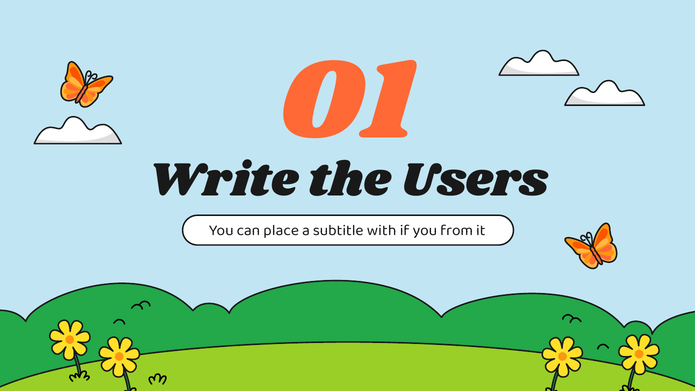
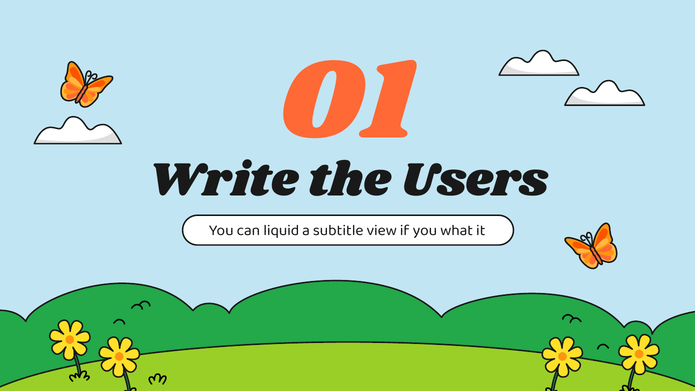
place: place -> liquid
with: with -> view
from: from -> what
